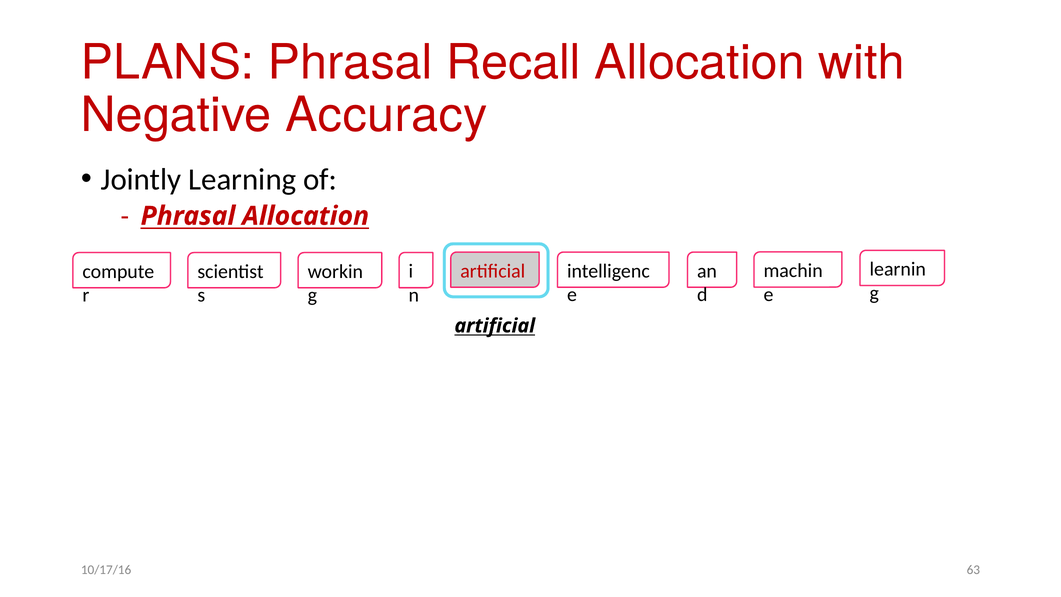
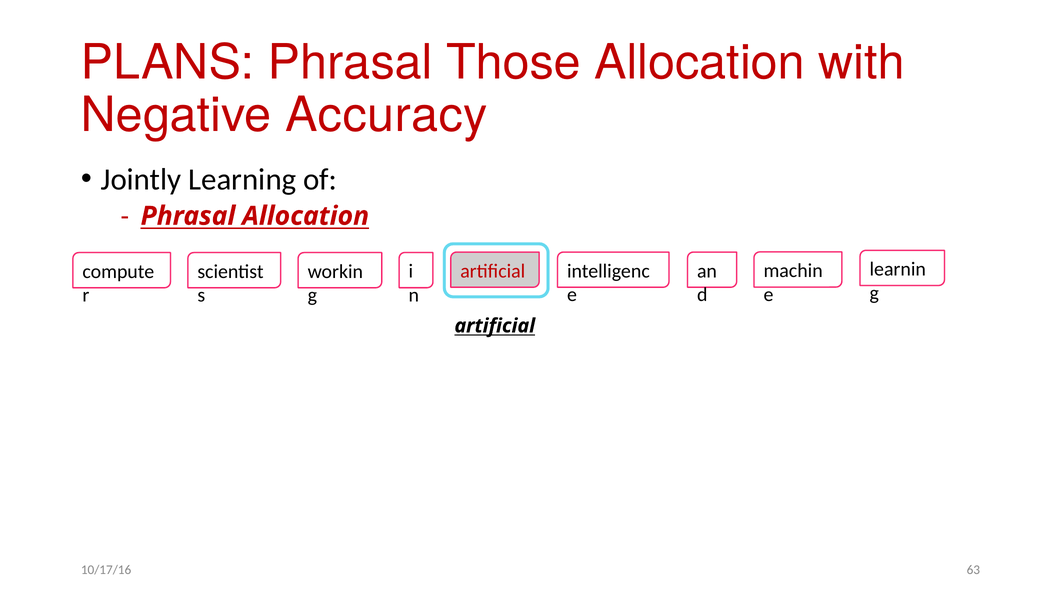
Recall: Recall -> Those
